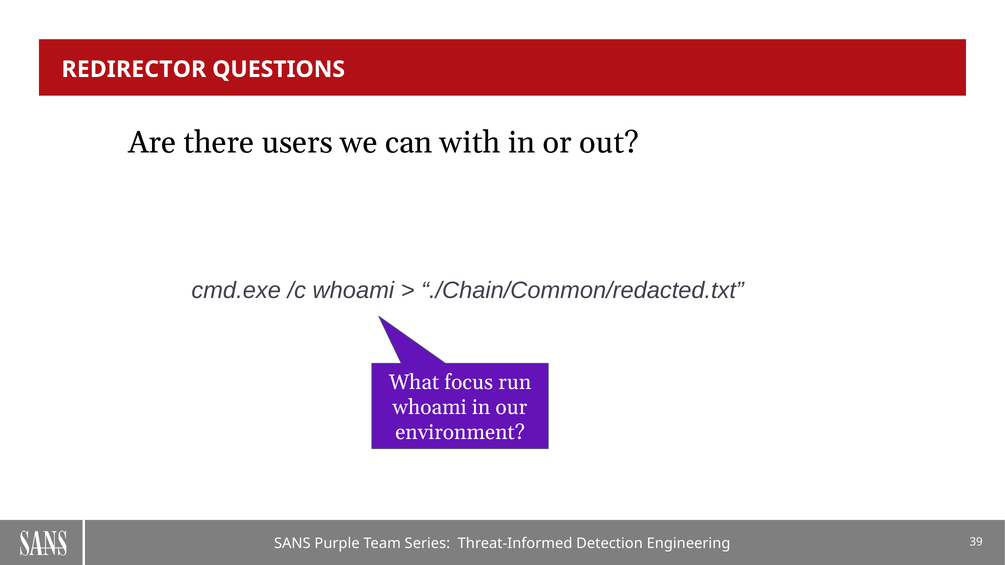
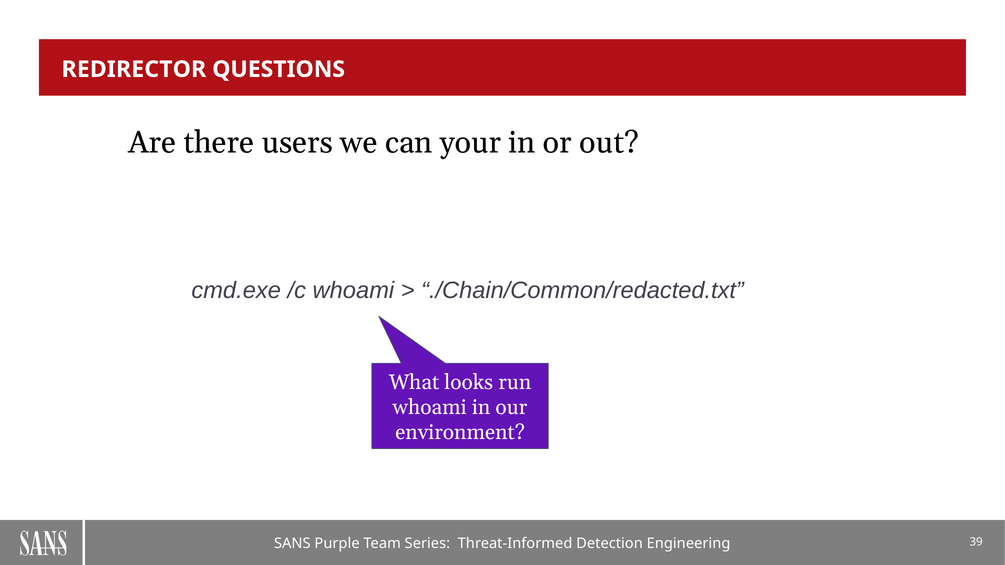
with: with -> your
focus: focus -> looks
